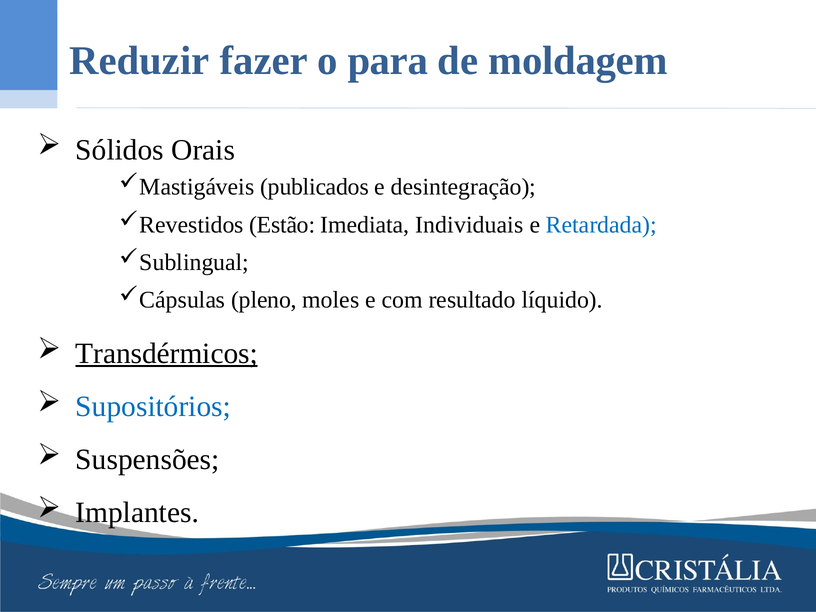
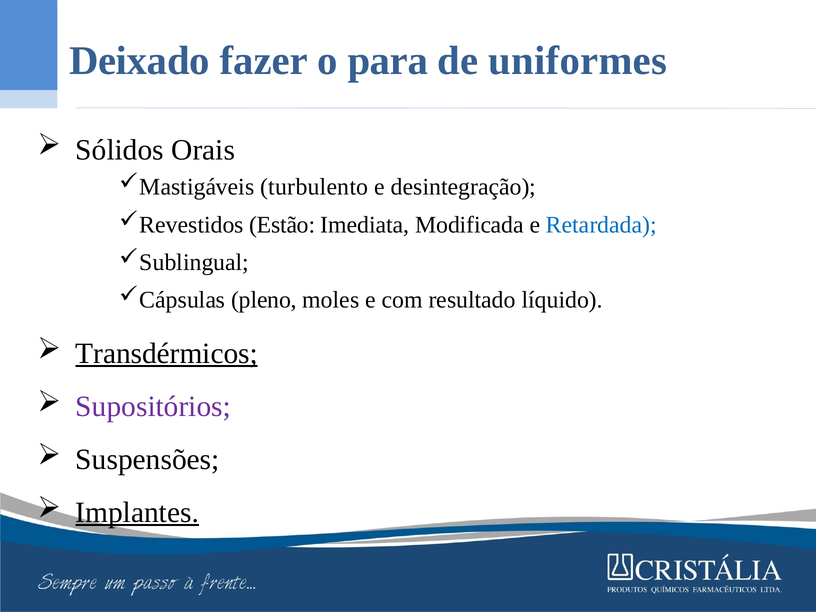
Reduzir: Reduzir -> Deixado
moldagem: moldagem -> uniformes
publicados: publicados -> turbulento
Individuais: Individuais -> Modificada
Supositórios colour: blue -> purple
Implantes underline: none -> present
